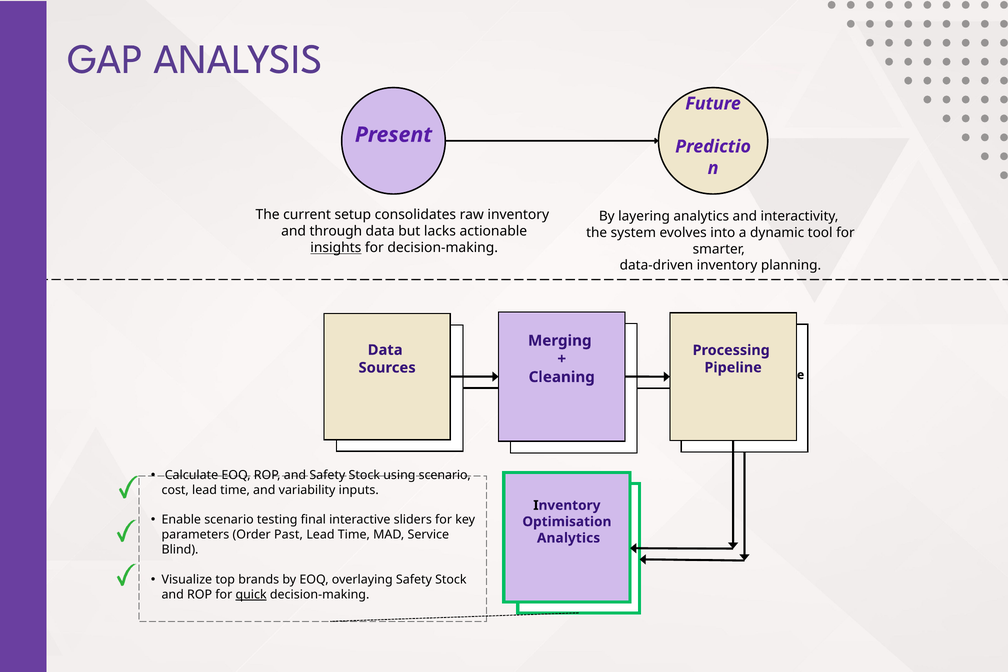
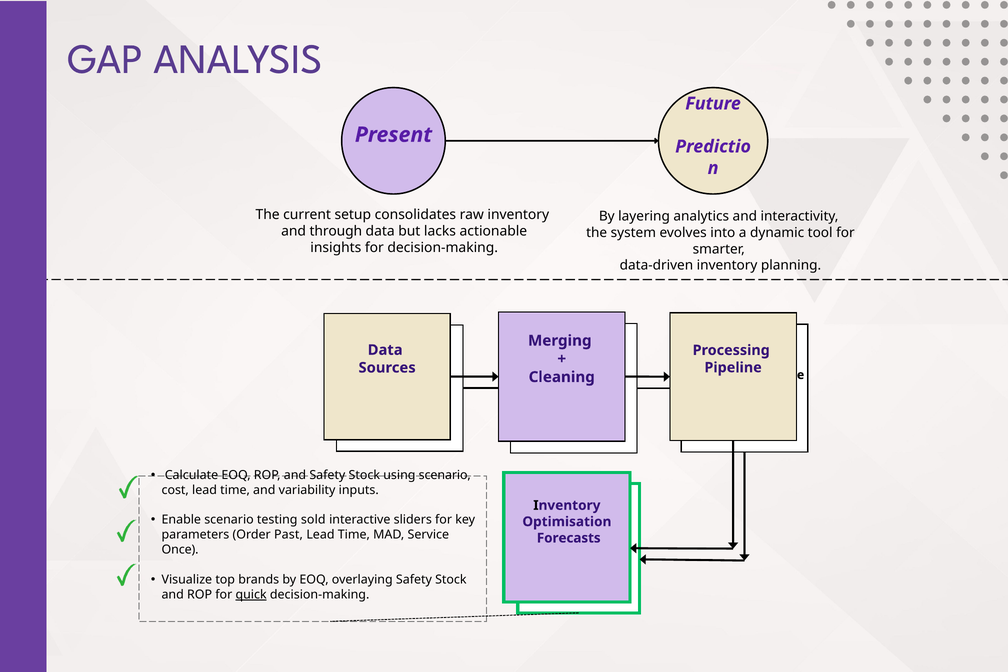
insights underline: present -> none
final: final -> sold
Analytics at (569, 538): Analytics -> Forecasts
Blind: Blind -> Once
